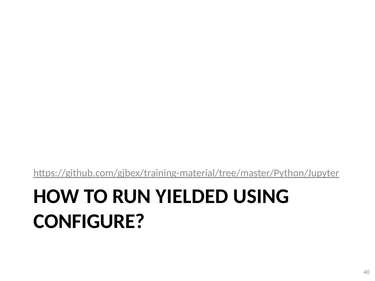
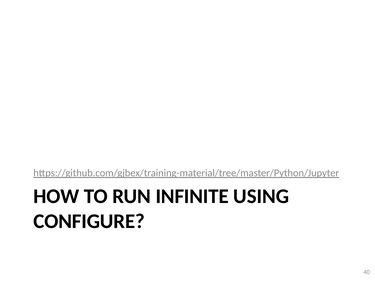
YIELDED: YIELDED -> INFINITE
